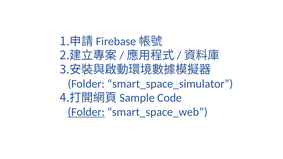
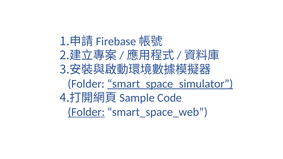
smart_space_simulator underline: none -> present
